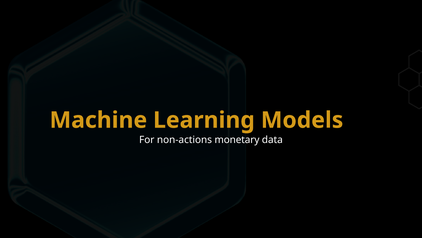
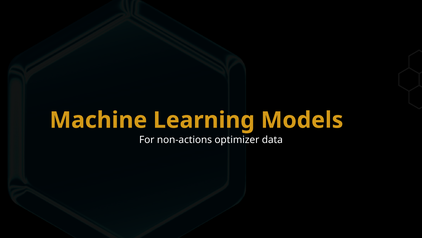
monetary: monetary -> optimizer
